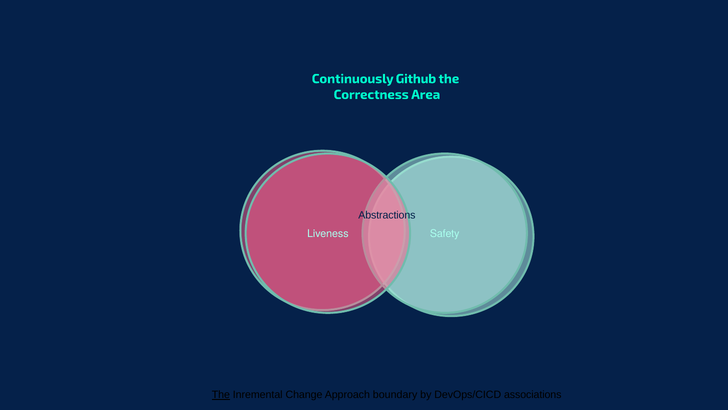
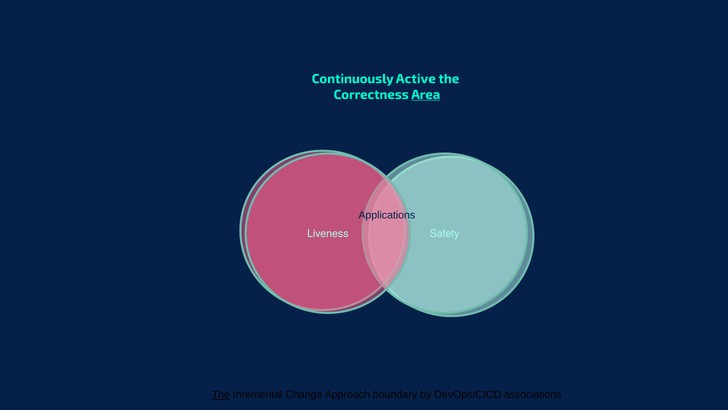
Github: Github -> Active
Area underline: none -> present
Abstractions: Abstractions -> Applications
